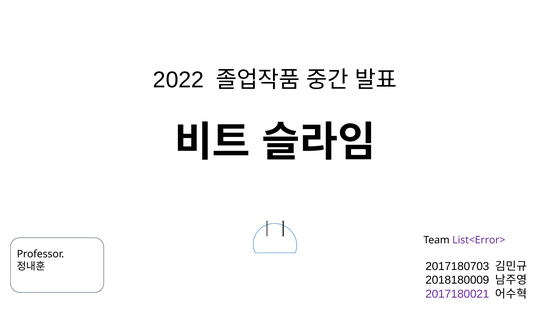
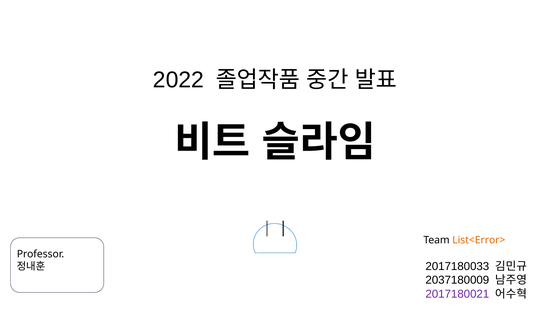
List<Error> colour: purple -> orange
2017180703: 2017180703 -> 2017180033
2018180009: 2018180009 -> 2037180009
